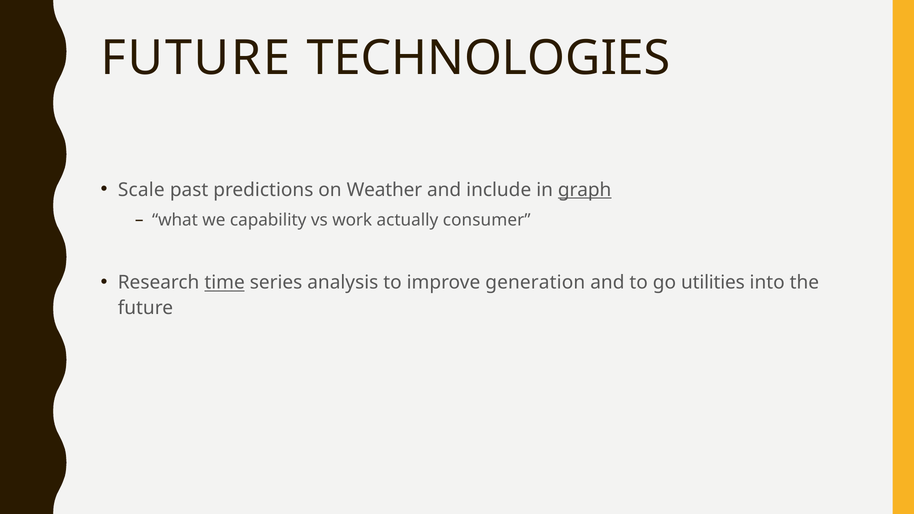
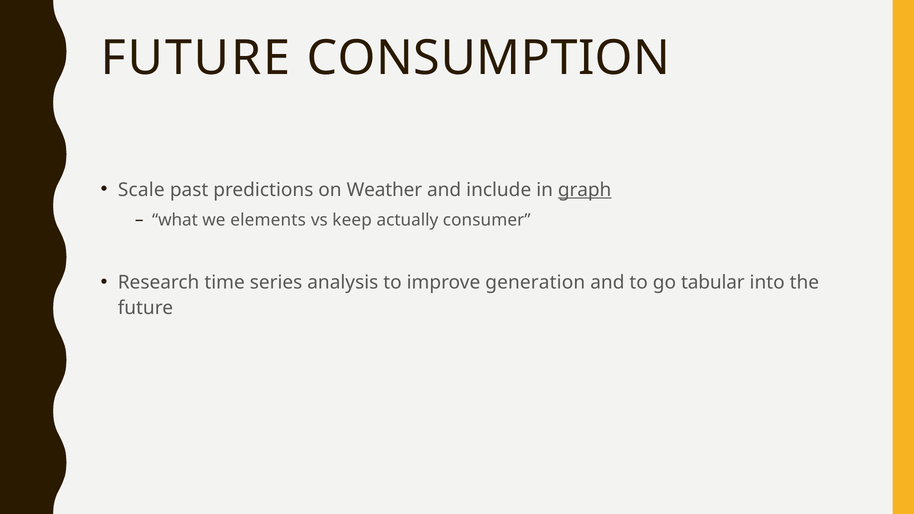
TECHNOLOGIES: TECHNOLOGIES -> CONSUMPTION
capability: capability -> elements
work: work -> keep
time underline: present -> none
utilities: utilities -> tabular
